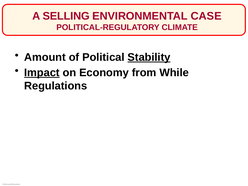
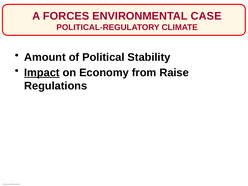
SELLING: SELLING -> FORCES
Stability underline: present -> none
While: While -> Raise
